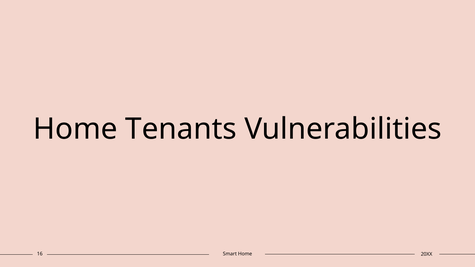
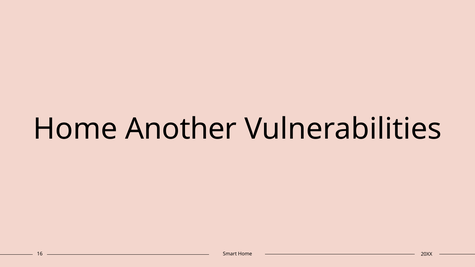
Tenants: Tenants -> Another
